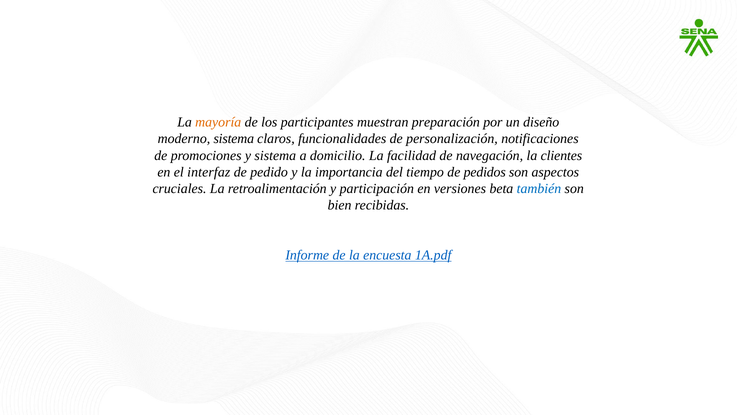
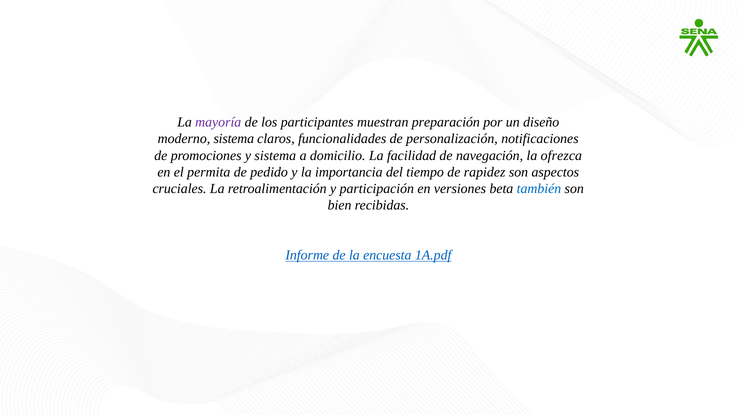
mayoría colour: orange -> purple
clientes: clientes -> ofrezca
interfaz: interfaz -> permita
pedidos: pedidos -> rapidez
